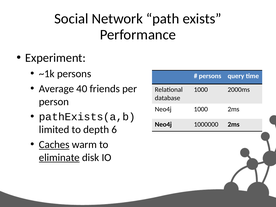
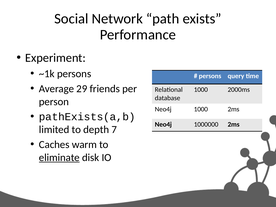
40: 40 -> 29
6: 6 -> 7
Caches underline: present -> none
